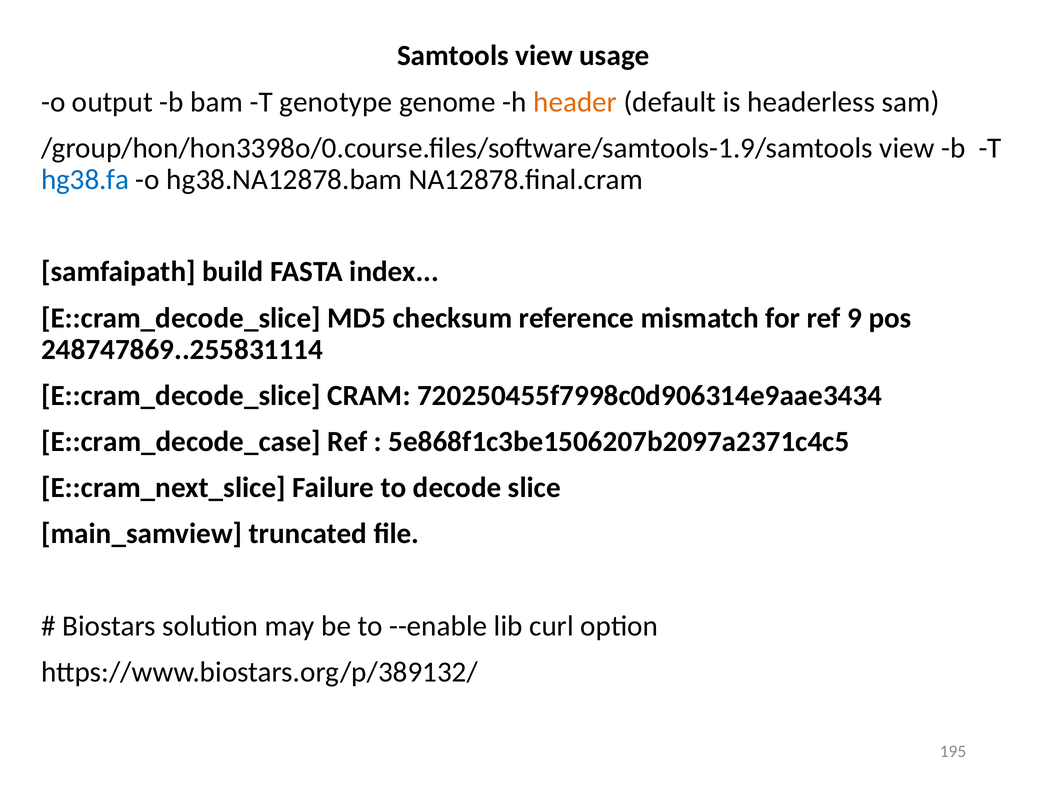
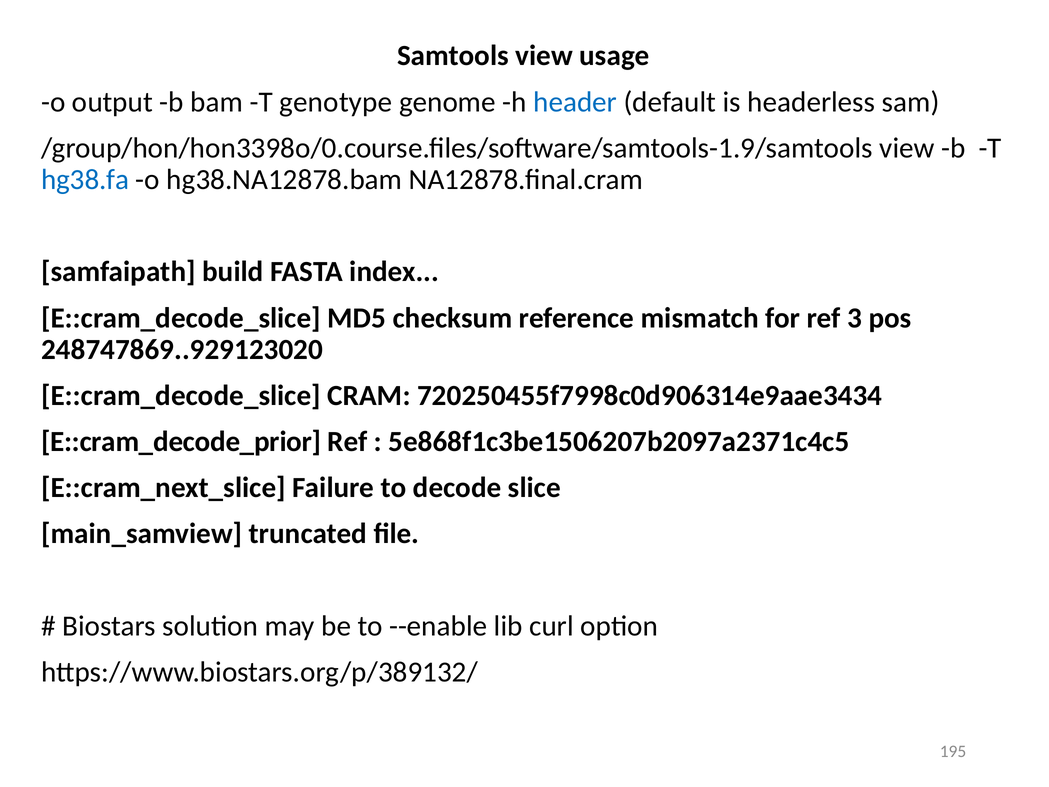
header colour: orange -> blue
9: 9 -> 3
248747869..255831114: 248747869..255831114 -> 248747869..929123020
E::cram_decode_case: E::cram_decode_case -> E::cram_decode_prior
